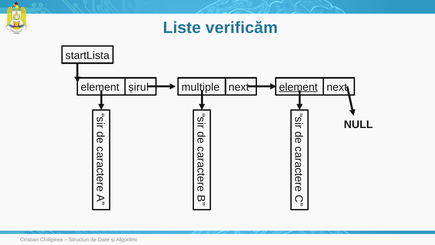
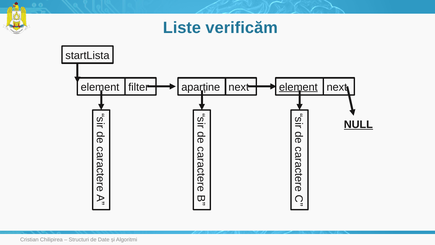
șirul: șirul -> filter
multiple: multiple -> aparține
NULL underline: none -> present
